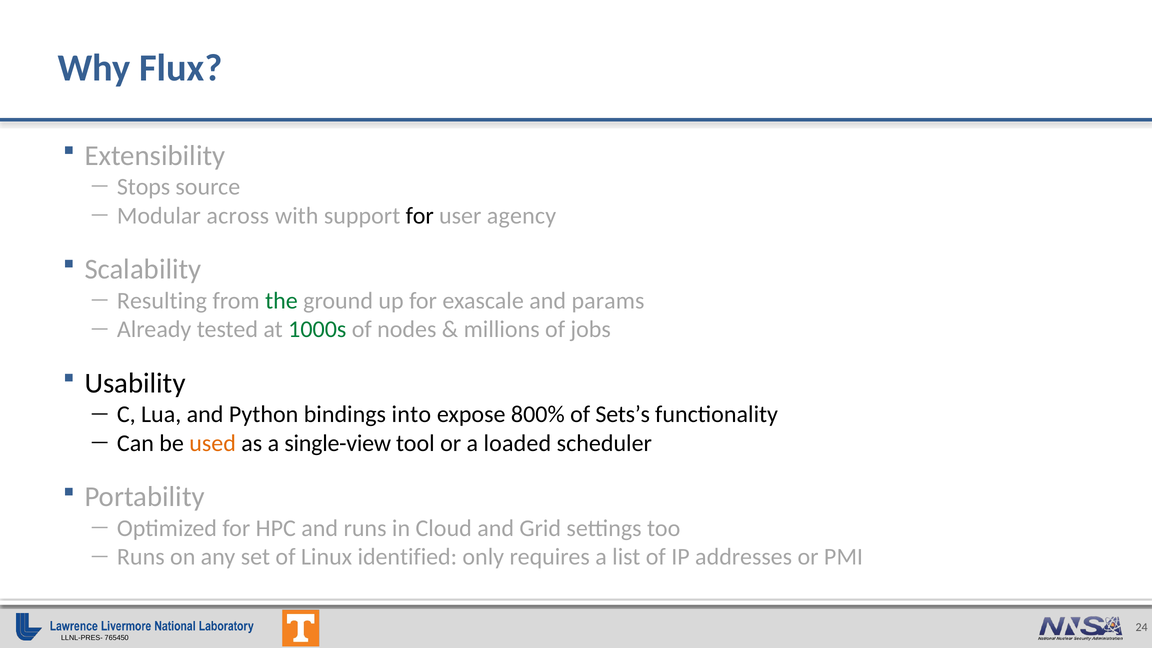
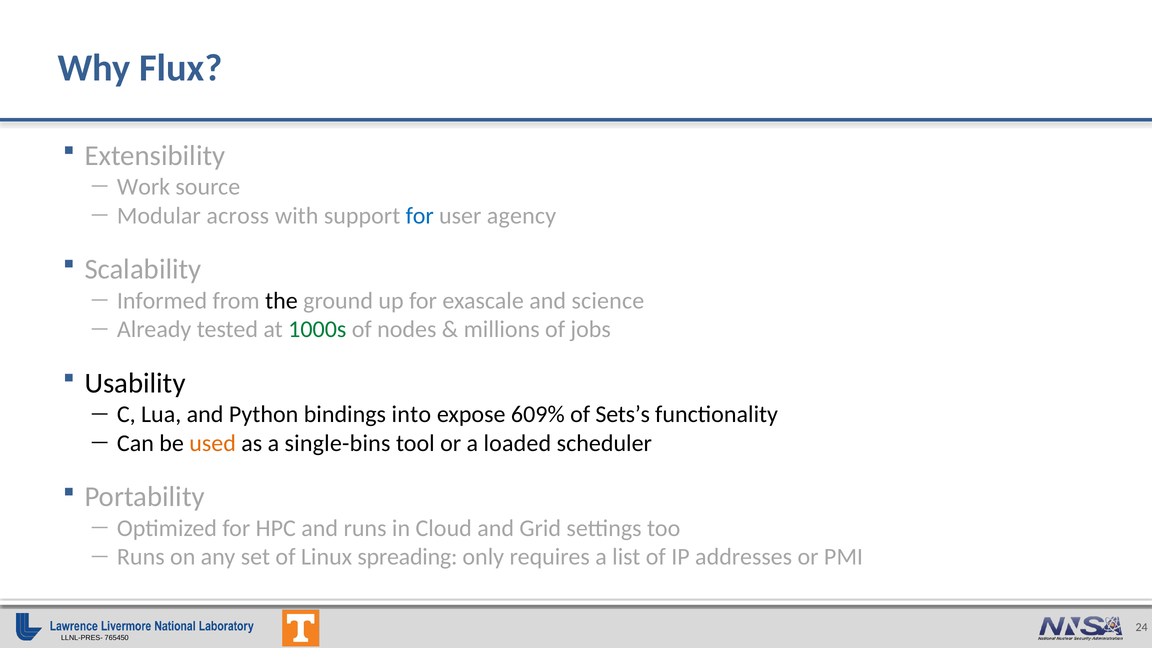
Stops: Stops -> Work
for at (420, 216) colour: black -> blue
Resulting: Resulting -> Informed
the colour: green -> black
params: params -> science
800%: 800% -> 609%
single-view: single-view -> single-bins
identified: identified -> spreading
